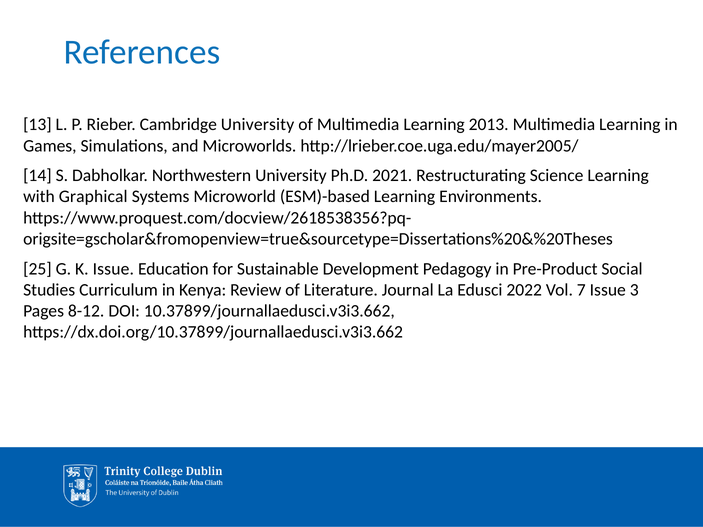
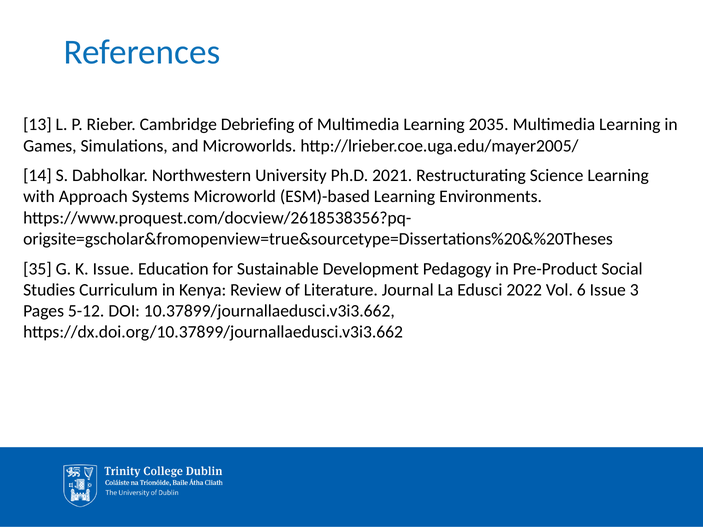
Cambridge University: University -> Debriefing
2013: 2013 -> 2035
Graphical: Graphical -> Approach
25: 25 -> 35
7: 7 -> 6
8-12: 8-12 -> 5-12
